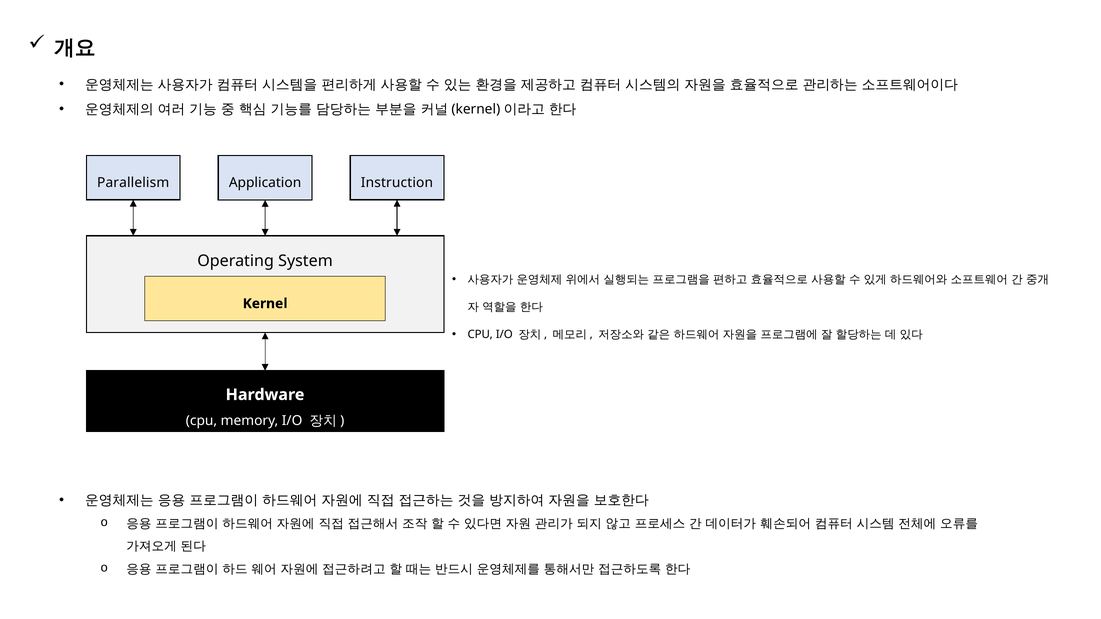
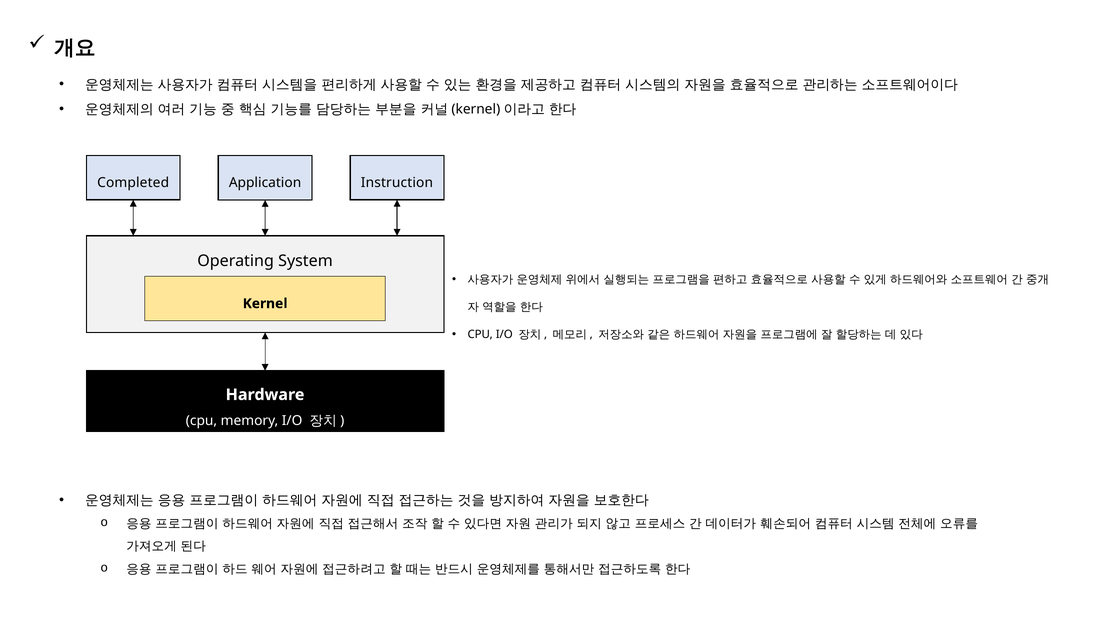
Parallelism: Parallelism -> Completed
